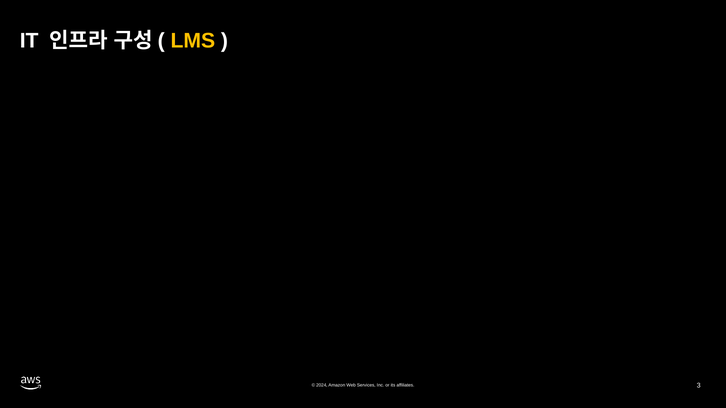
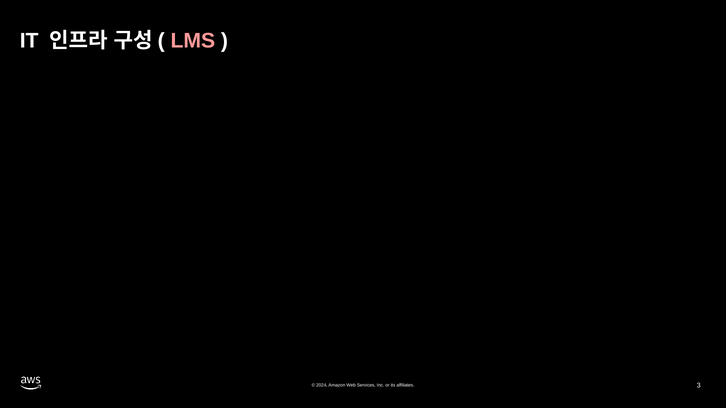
LMS colour: yellow -> pink
